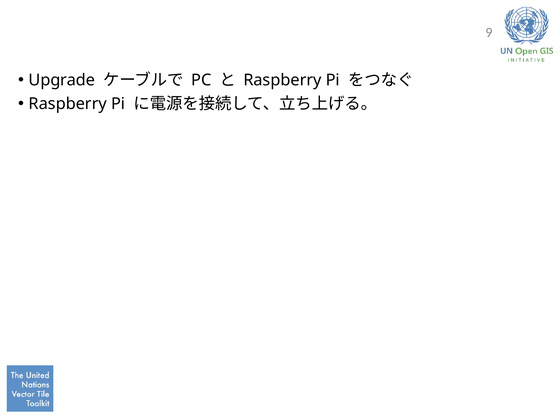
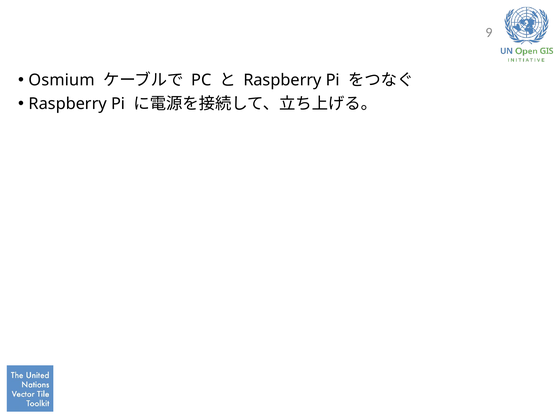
Upgrade: Upgrade -> Osmium
